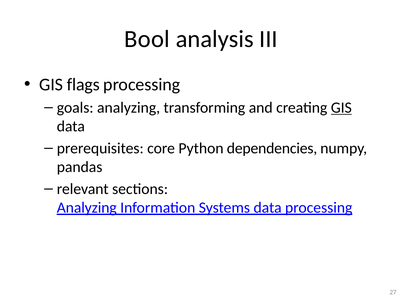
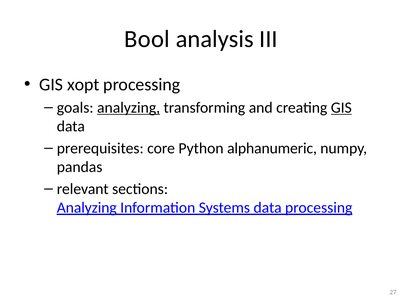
flags: flags -> xopt
analyzing at (129, 107) underline: none -> present
dependencies: dependencies -> alphanumeric
